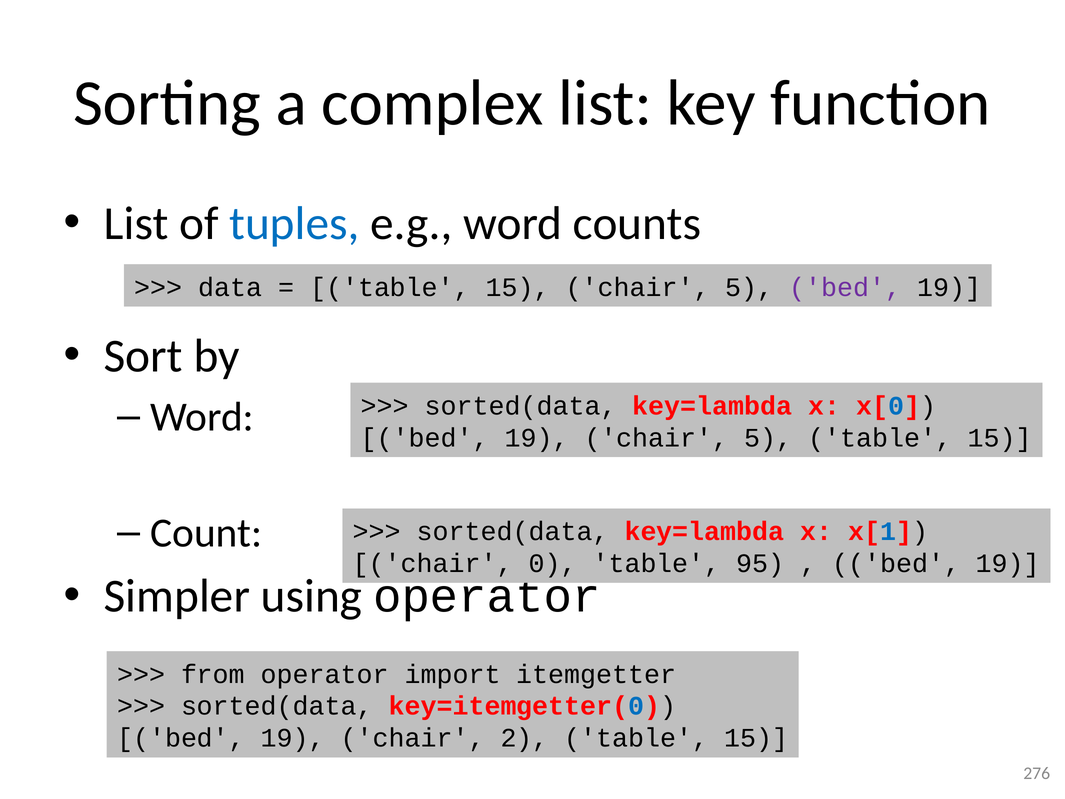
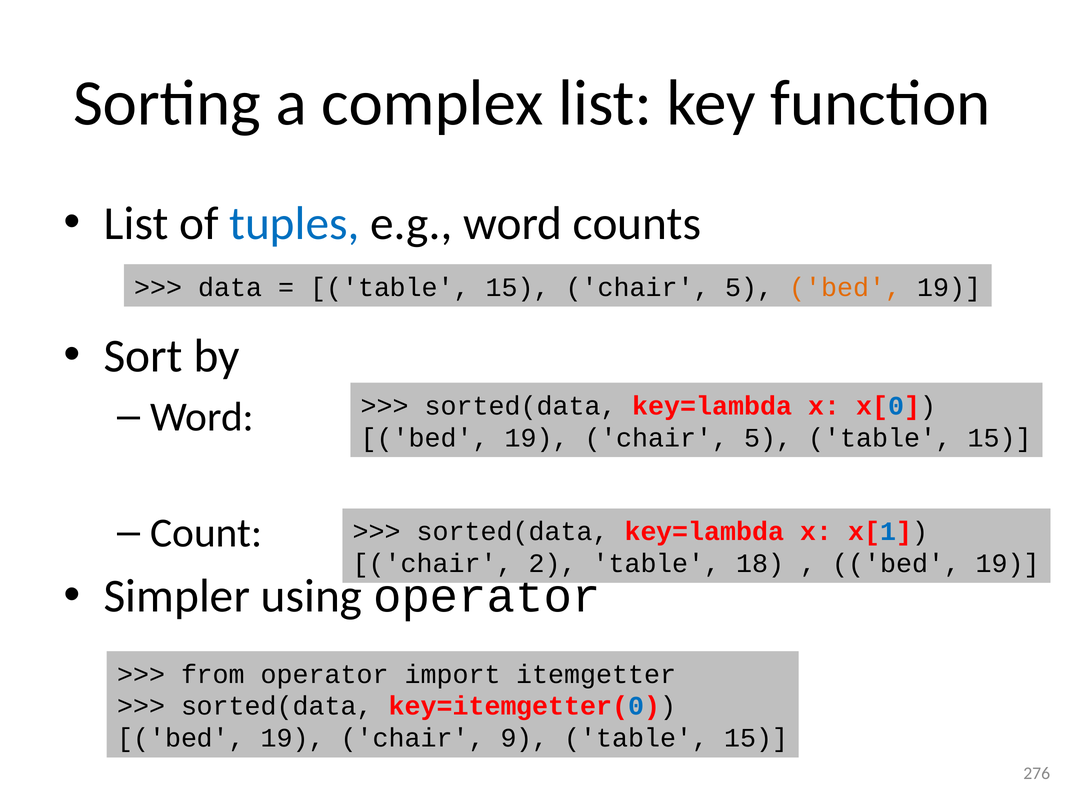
bed at (845, 287) colour: purple -> orange
0: 0 -> 2
95: 95 -> 18
2: 2 -> 9
